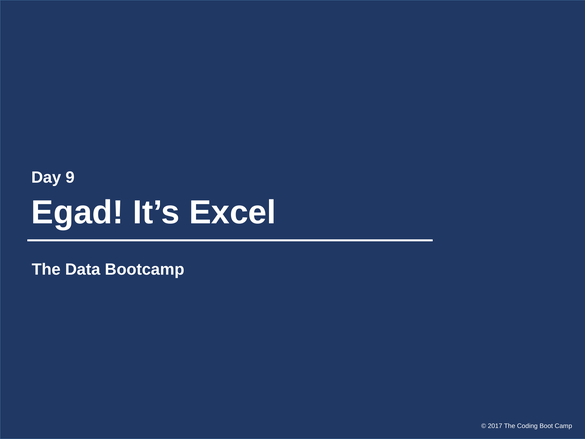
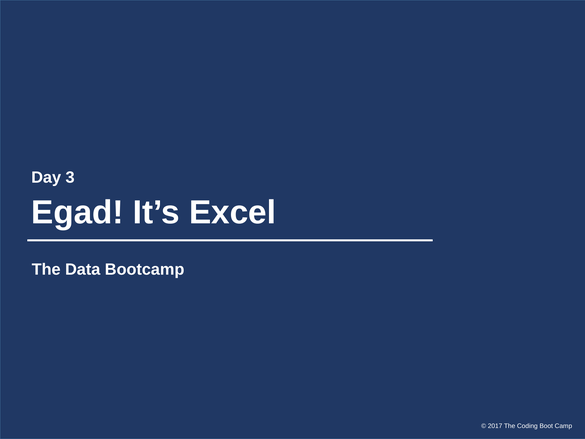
9: 9 -> 3
